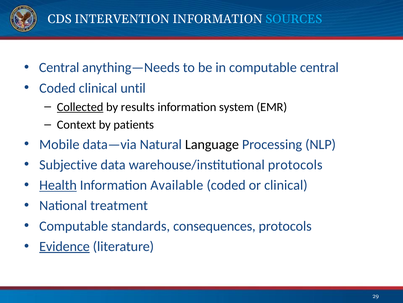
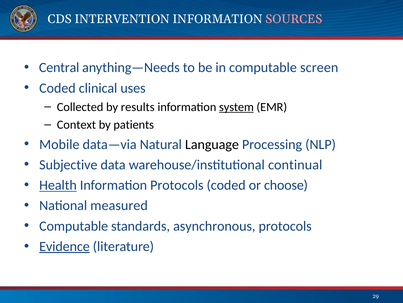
SOURCES colour: light blue -> pink
computable central: central -> screen
until: until -> uses
Collected underline: present -> none
system underline: none -> present
warehouse/institutional protocols: protocols -> continual
Information Available: Available -> Protocols
or clinical: clinical -> choose
treatment: treatment -> measured
consequences: consequences -> asynchronous
